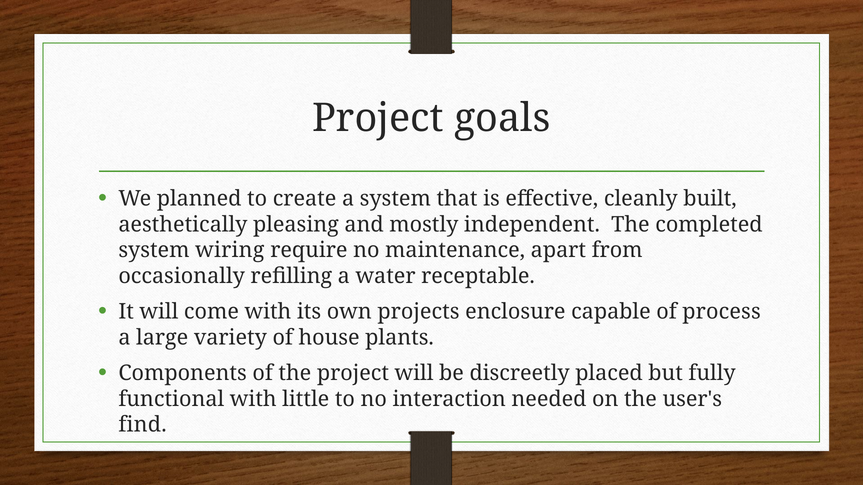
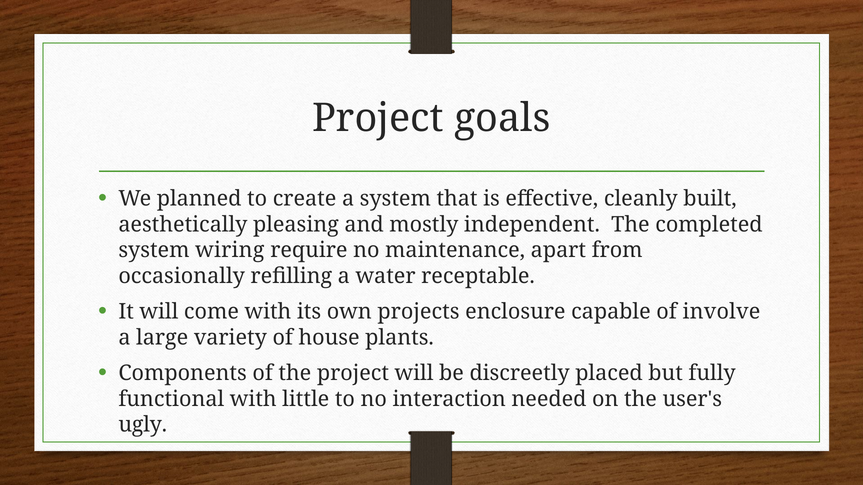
process: process -> involve
find: find -> ugly
